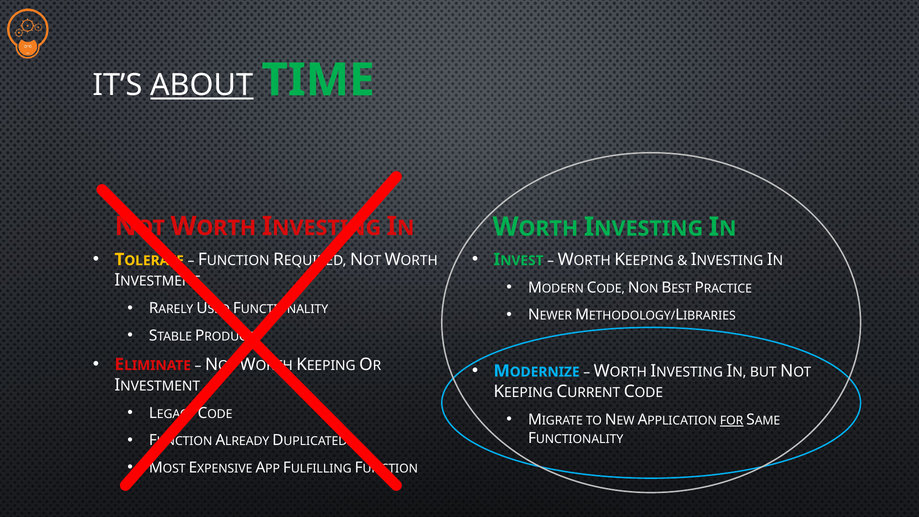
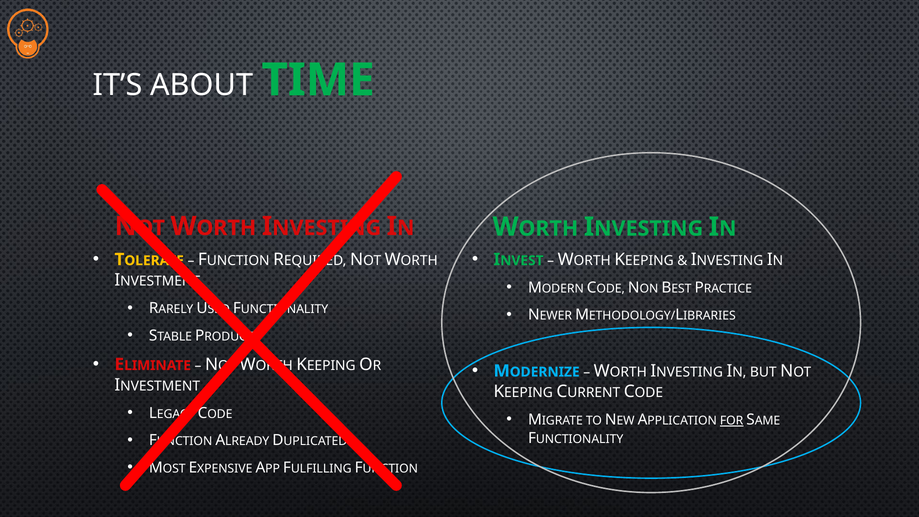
ABOUT underline: present -> none
